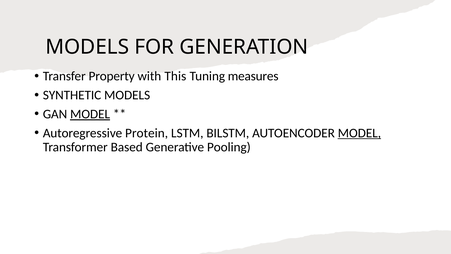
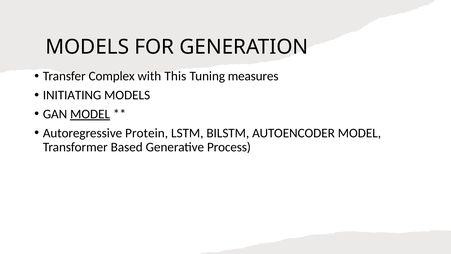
Property: Property -> Complex
SYNTHETIC: SYNTHETIC -> INITIATING
MODEL at (359, 133) underline: present -> none
Pooling: Pooling -> Process
